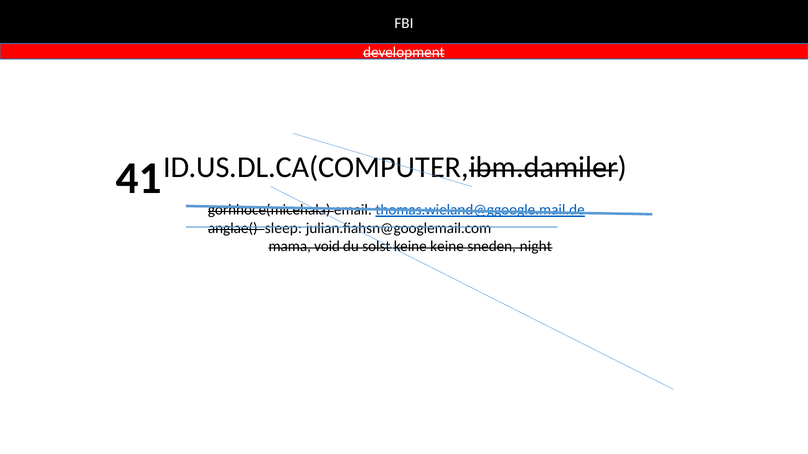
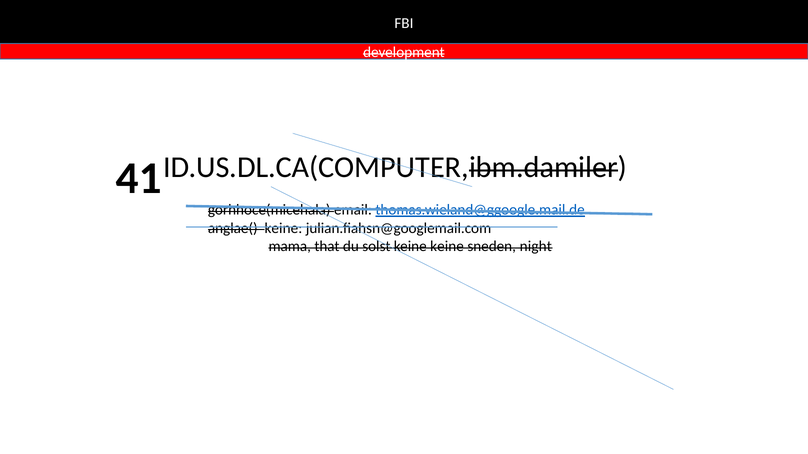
anglae( sleep: sleep -> keine
mama void: void -> that
